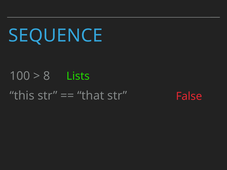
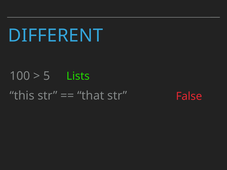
SEQUENCE: SEQUENCE -> DIFFERENT
8: 8 -> 5
